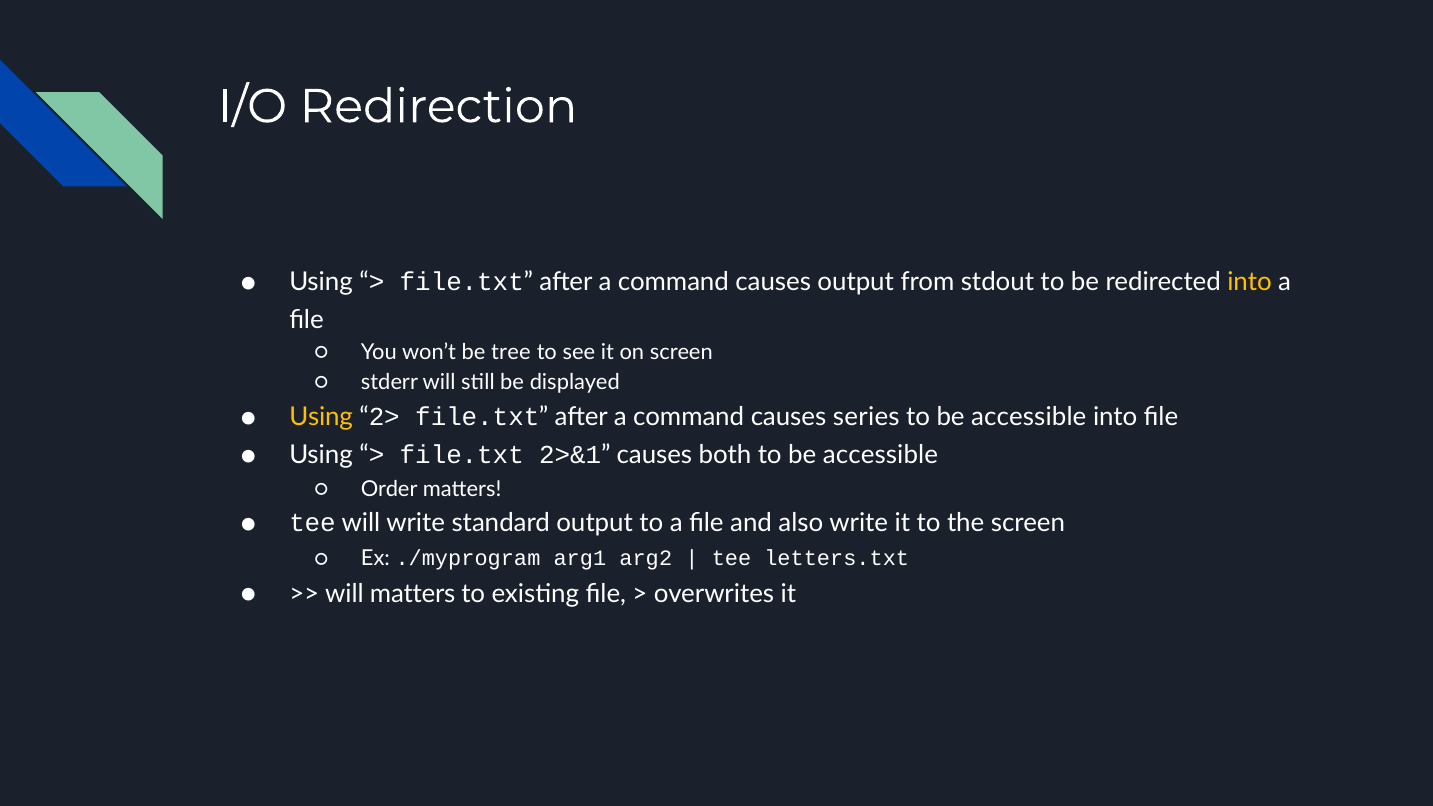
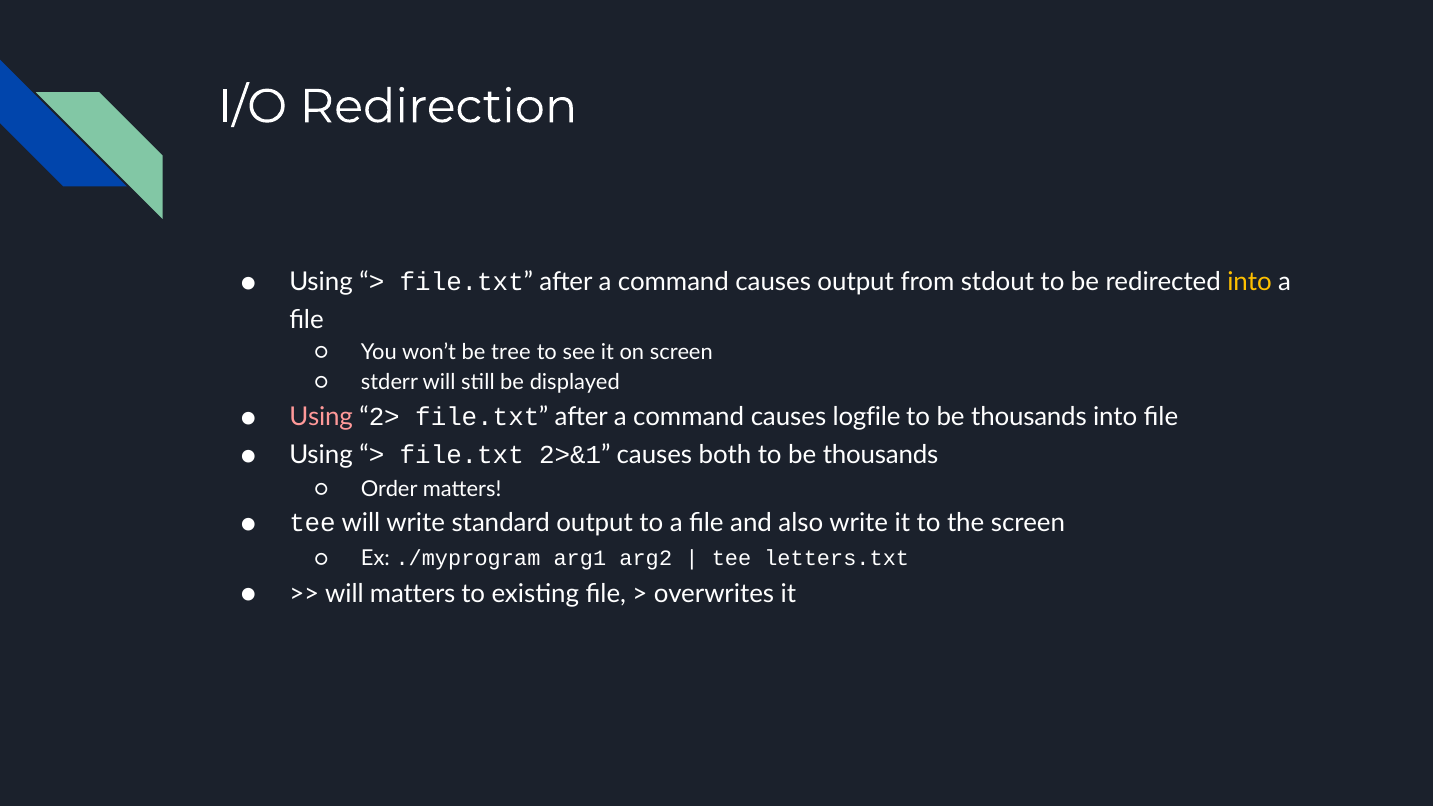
Using at (321, 417) colour: yellow -> pink
series: series -> logfile
accessible at (1029, 417): accessible -> thousands
both to be accessible: accessible -> thousands
